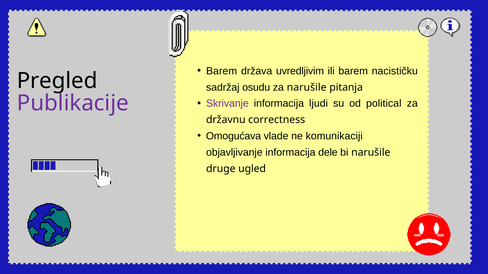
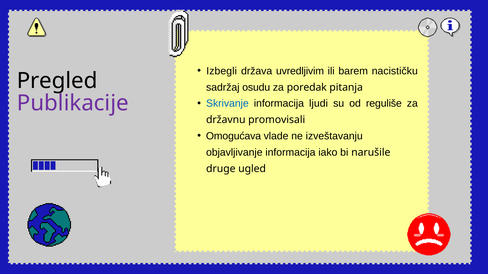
Barem at (222, 71): Barem -> Izbegli
za narušile: narušile -> poredak
Skrivanje colour: purple -> blue
political: political -> reguliše
correctness: correctness -> promovisali
komunikaciji: komunikaciji -> izveštavanju
dele: dele -> iako
